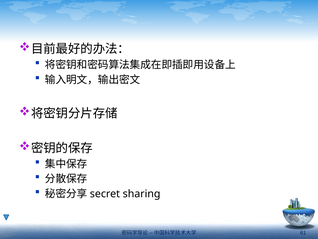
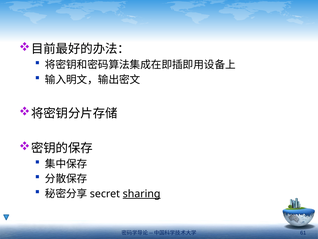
sharing underline: none -> present
